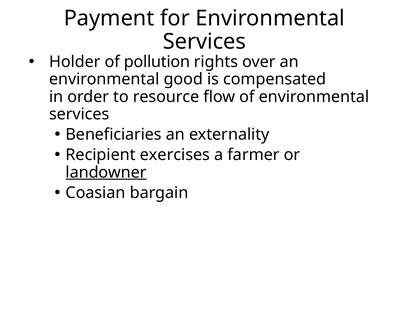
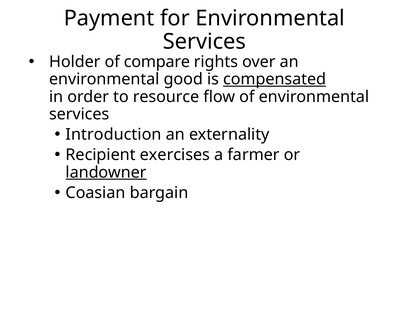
pollution: pollution -> compare
compensated underline: none -> present
Beneficiaries: Beneficiaries -> Introduction
